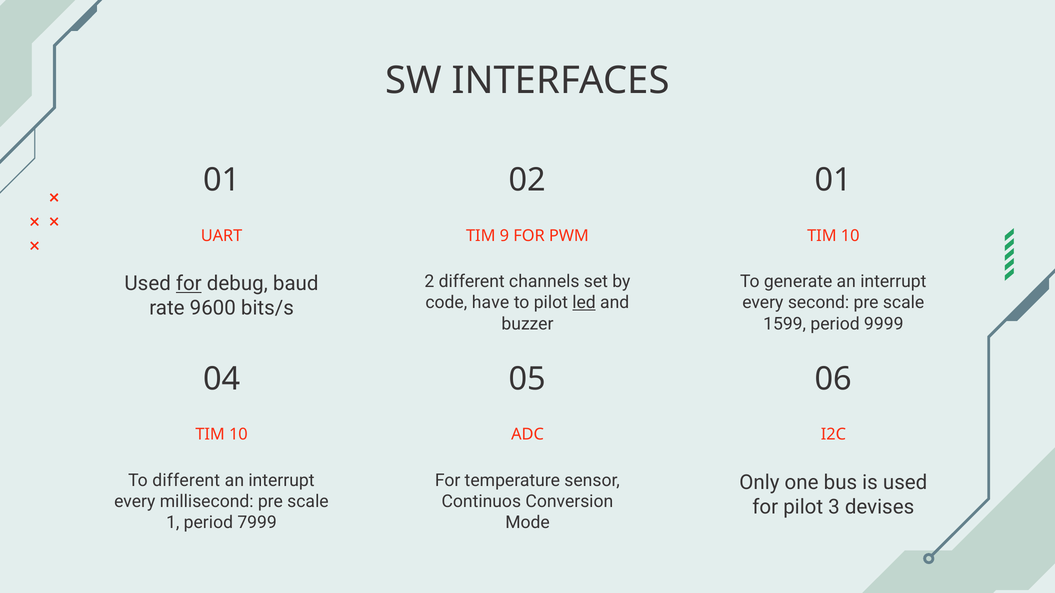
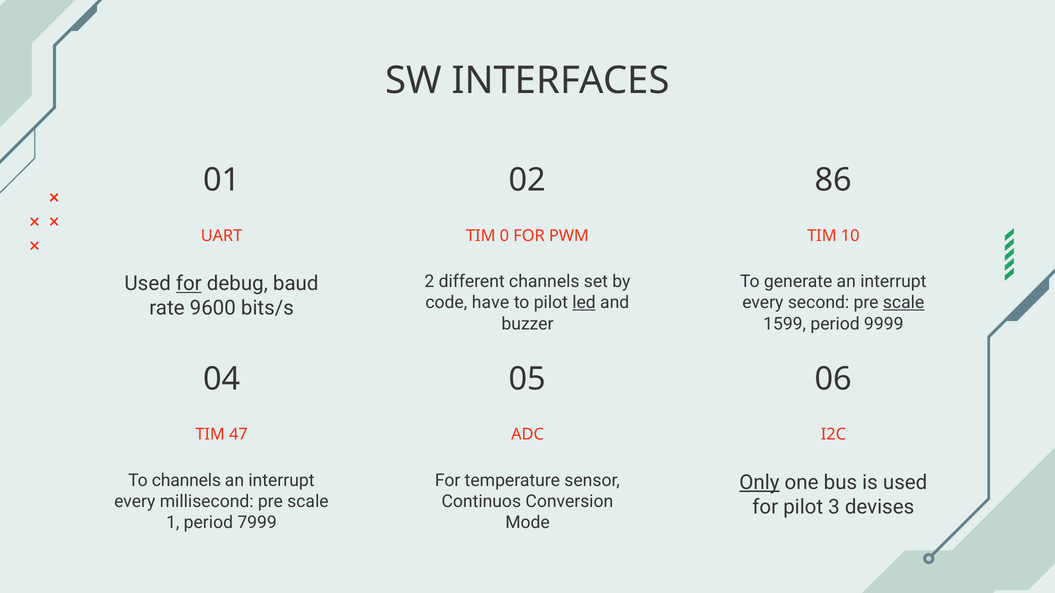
02 01: 01 -> 86
9: 9 -> 0
scale at (904, 303) underline: none -> present
10 at (238, 435): 10 -> 47
To different: different -> channels
Only underline: none -> present
